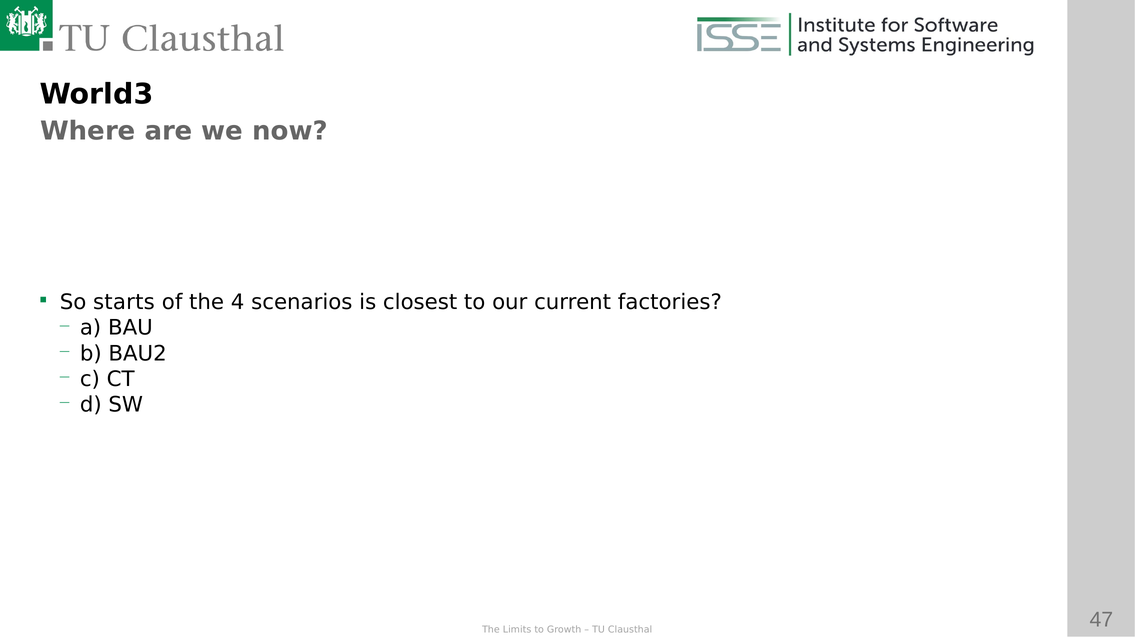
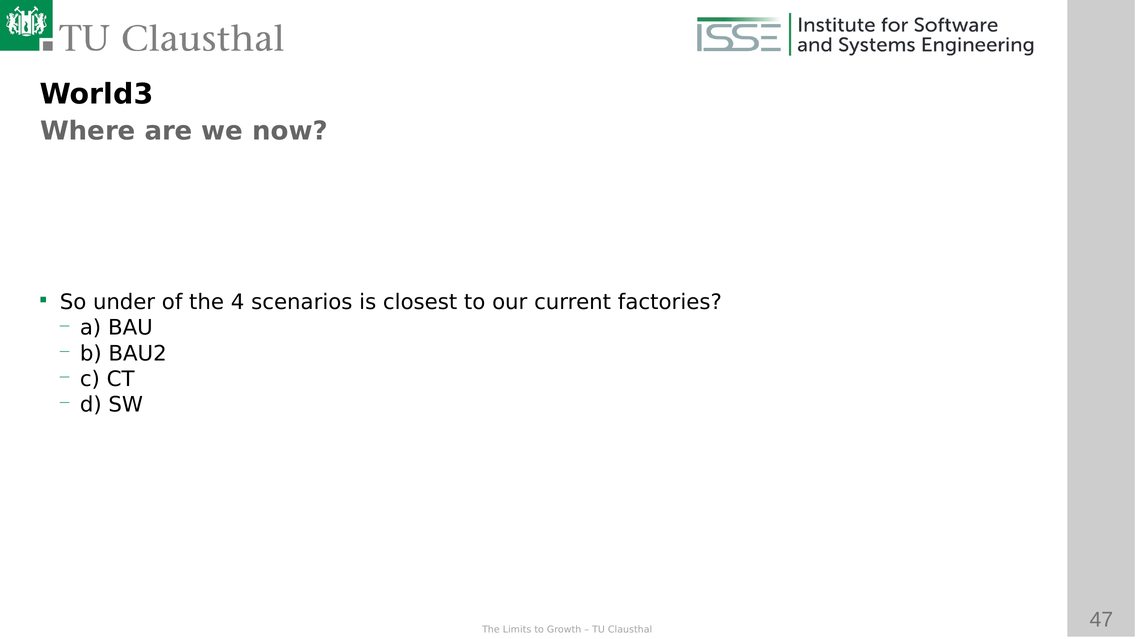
starts: starts -> under
